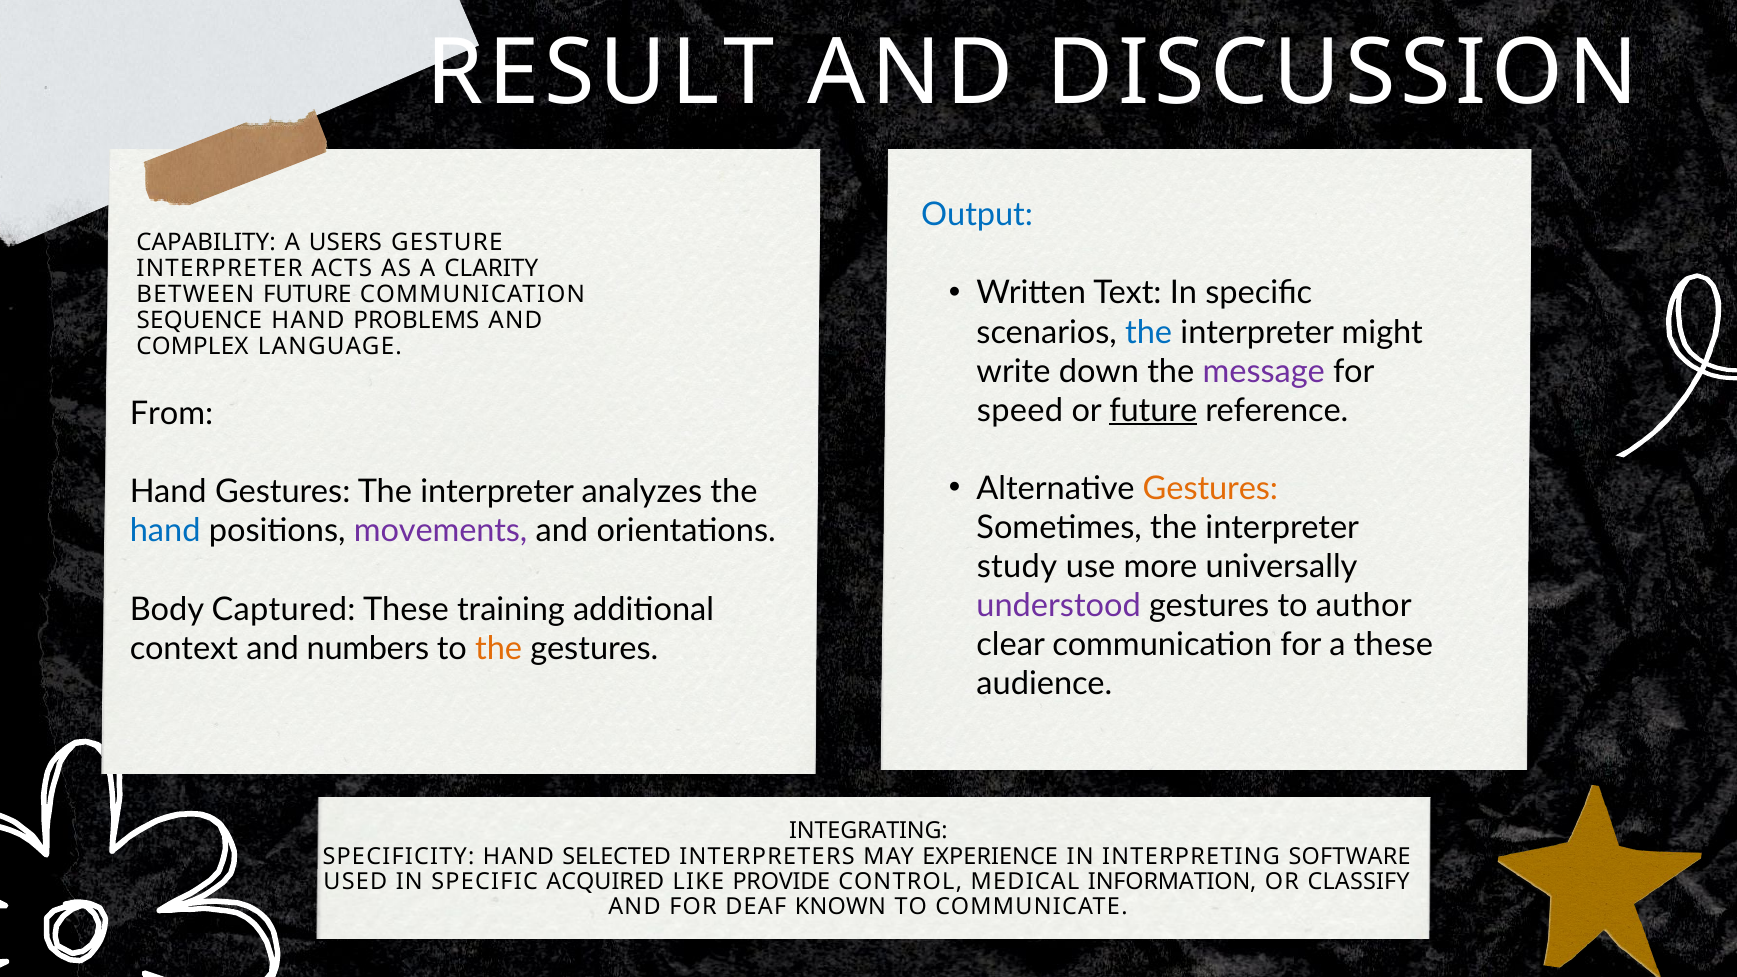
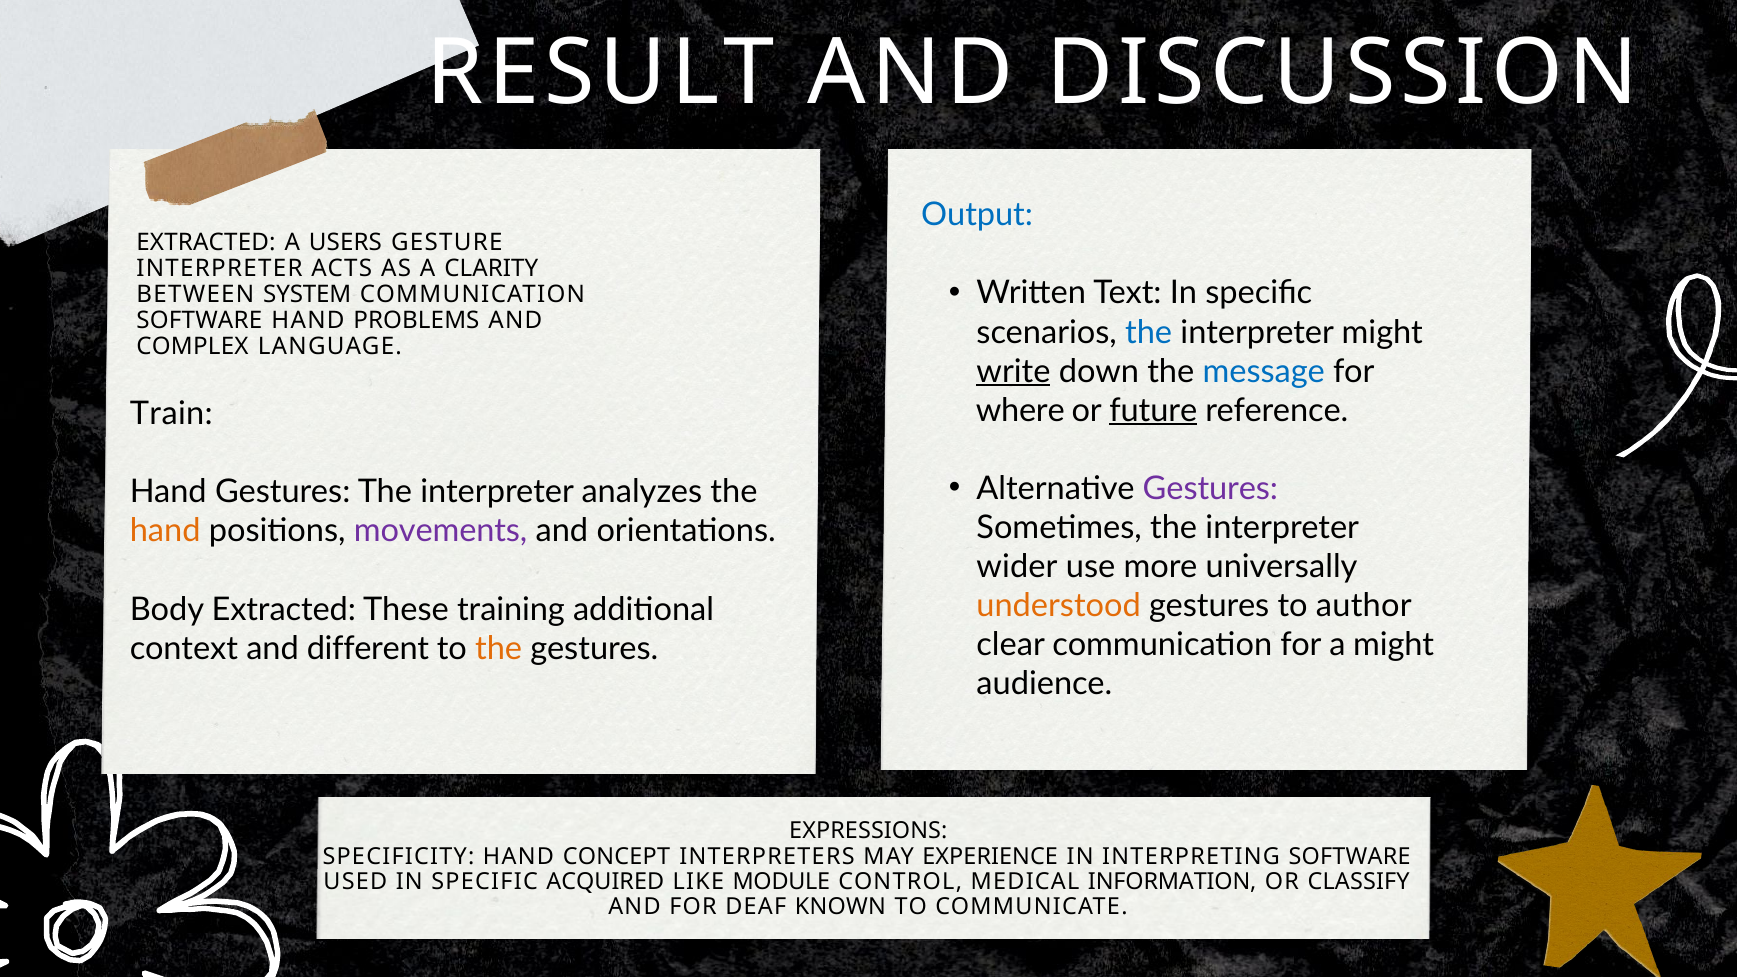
CAPABILITY at (206, 242): CAPABILITY -> EXTRACTED
BETWEEN FUTURE: FUTURE -> SYSTEM
SEQUENCE at (199, 320): SEQUENCE -> SOFTWARE
write underline: none -> present
message colour: purple -> blue
speed: speed -> where
From: From -> Train
Gestures at (1210, 489) colour: orange -> purple
hand at (165, 531) colour: blue -> orange
study: study -> wider
understood colour: purple -> orange
Body Captured: Captured -> Extracted
a these: these -> might
numbers: numbers -> different
INTEGRATING: INTEGRATING -> EXPRESSIONS
SELECTED: SELECTED -> CONCEPT
PROVIDE: PROVIDE -> MODULE
